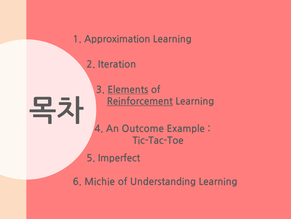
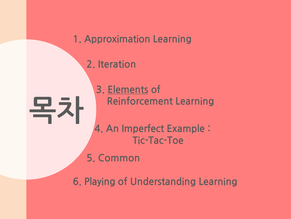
Reinforcement underline: present -> none
Outcome: Outcome -> Imperfect
Imperfect: Imperfect -> Common
Michie: Michie -> Playing
